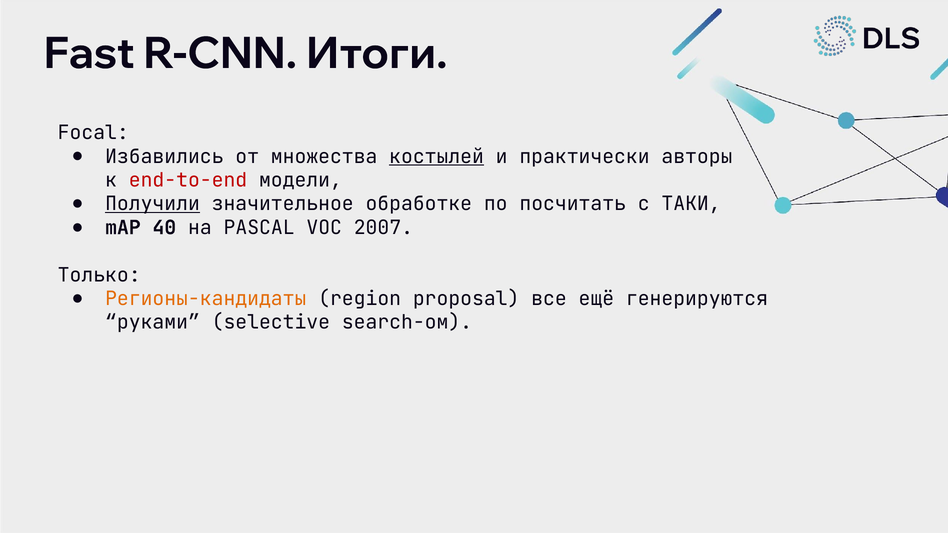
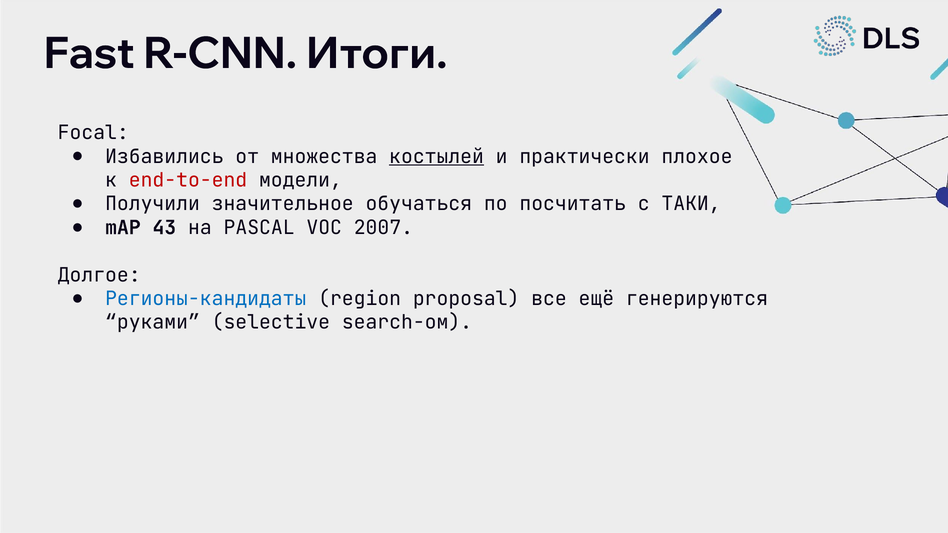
авторы: авторы -> плохое
Получили underline: present -> none
обработке: обработке -> обучаться
40: 40 -> 43
Только: Только -> Долгое
Регионы-кандидаты colour: orange -> blue
